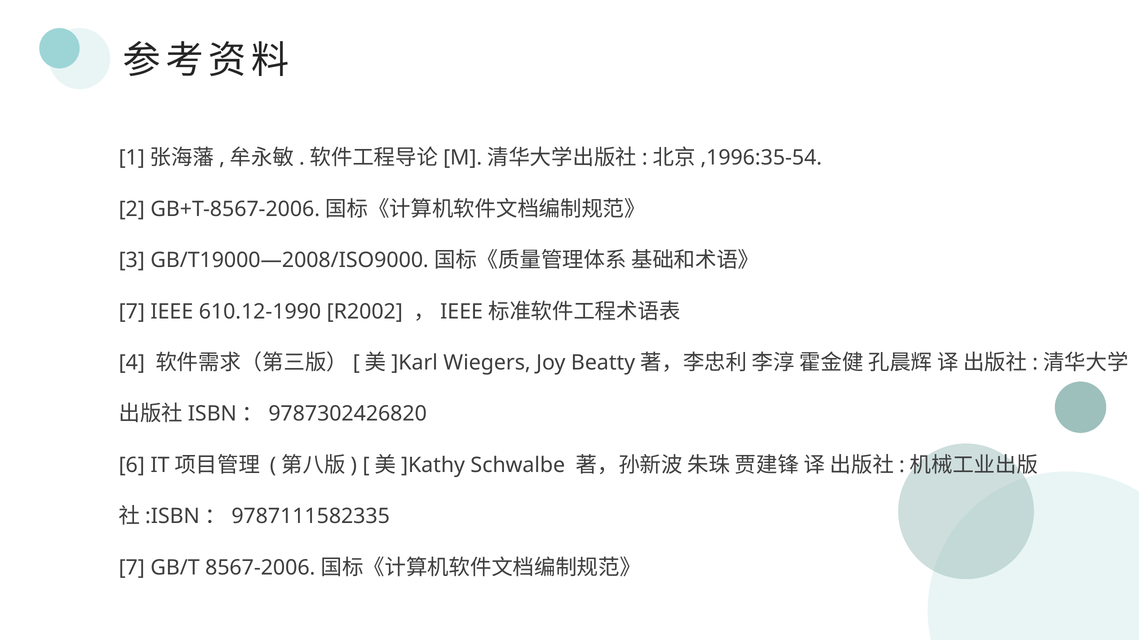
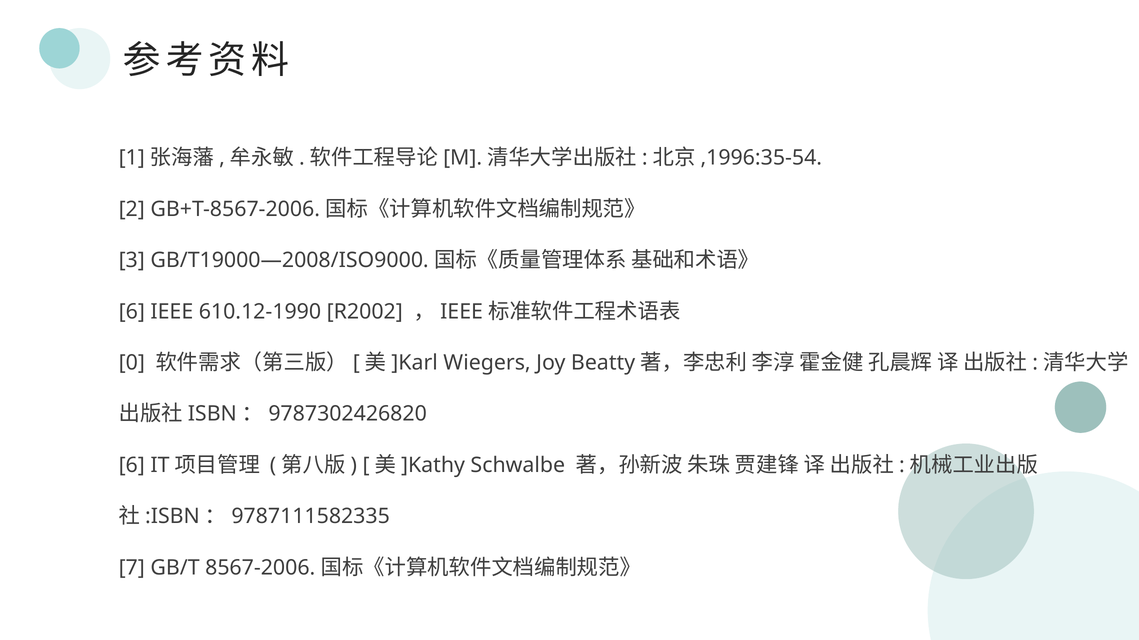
7 at (132, 312): 7 -> 6
4: 4 -> 0
